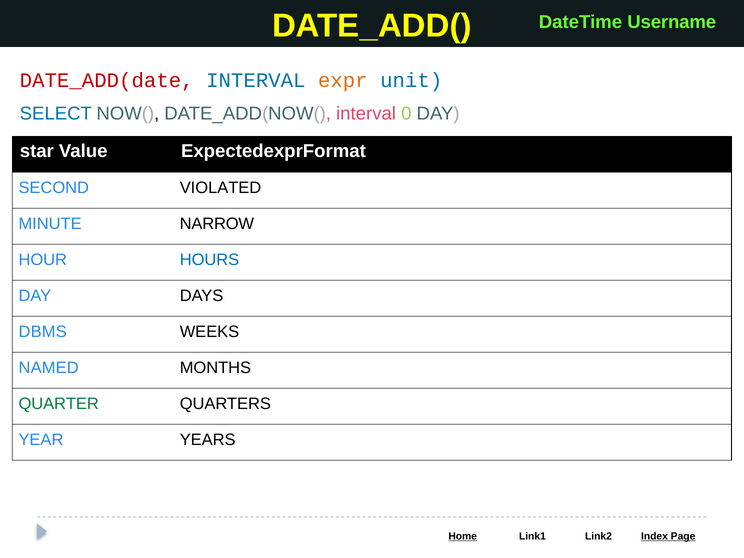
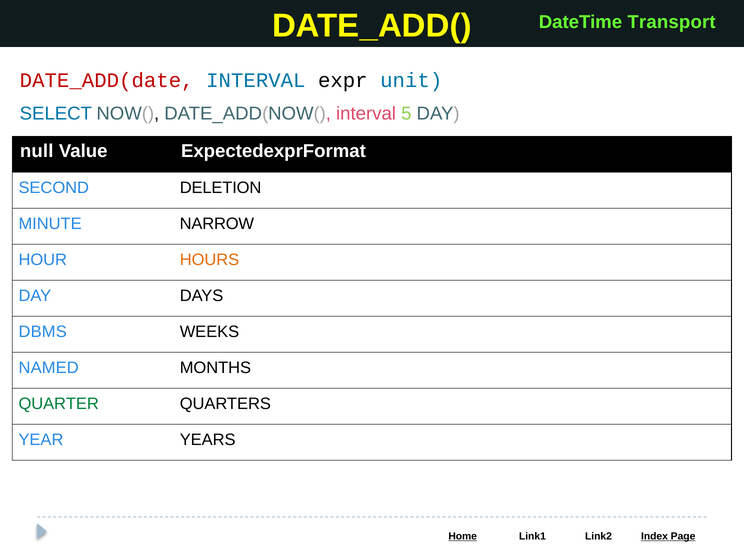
Username: Username -> Transport
expr colour: orange -> black
0: 0 -> 5
star: star -> null
VIOLATED: VIOLATED -> DELETION
HOURS colour: blue -> orange
